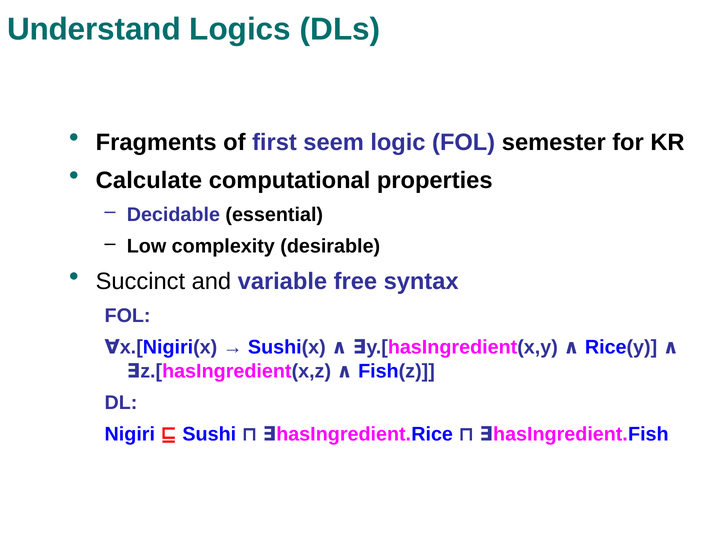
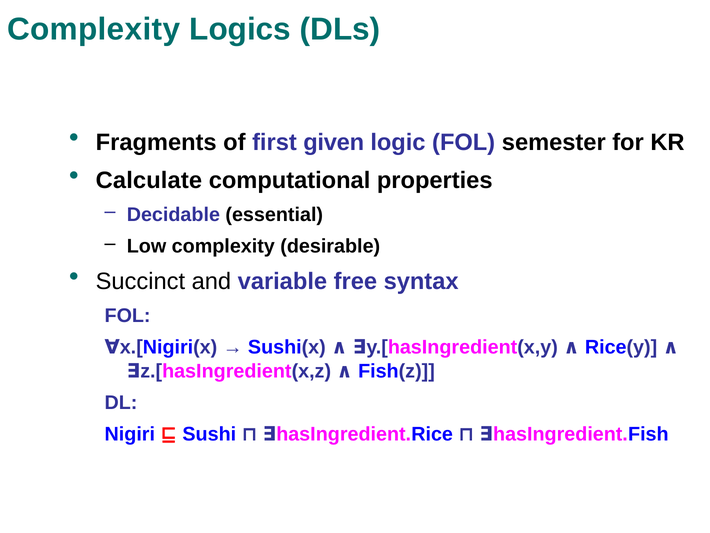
Understand at (94, 29): Understand -> Complexity
seem: seem -> given
